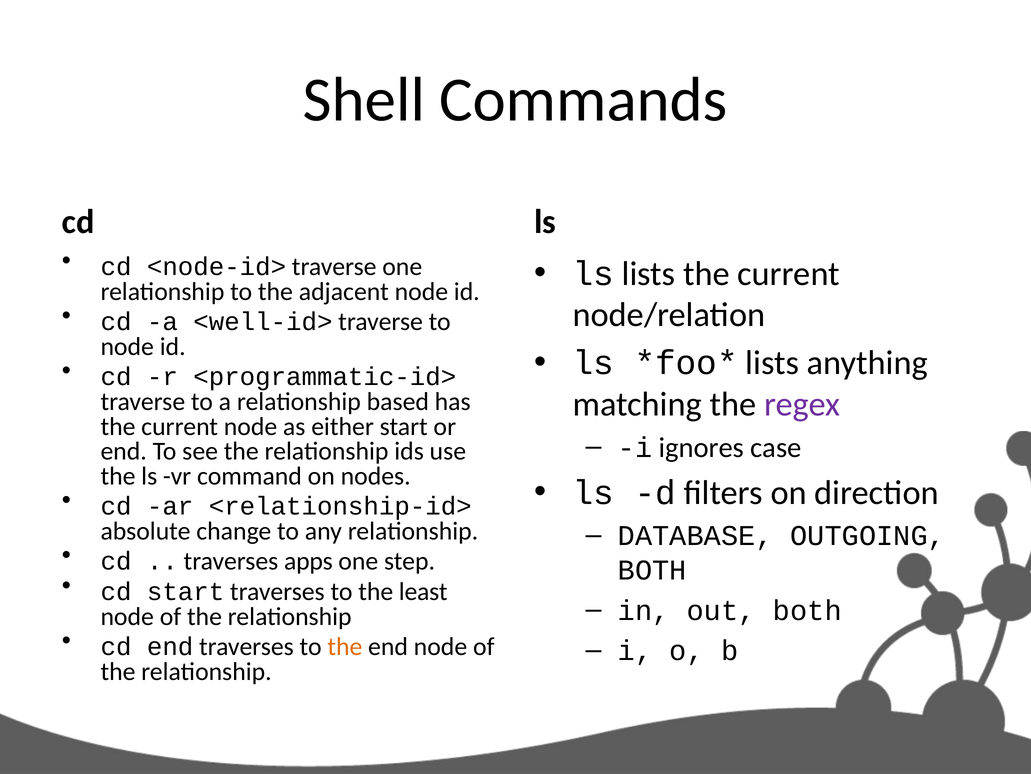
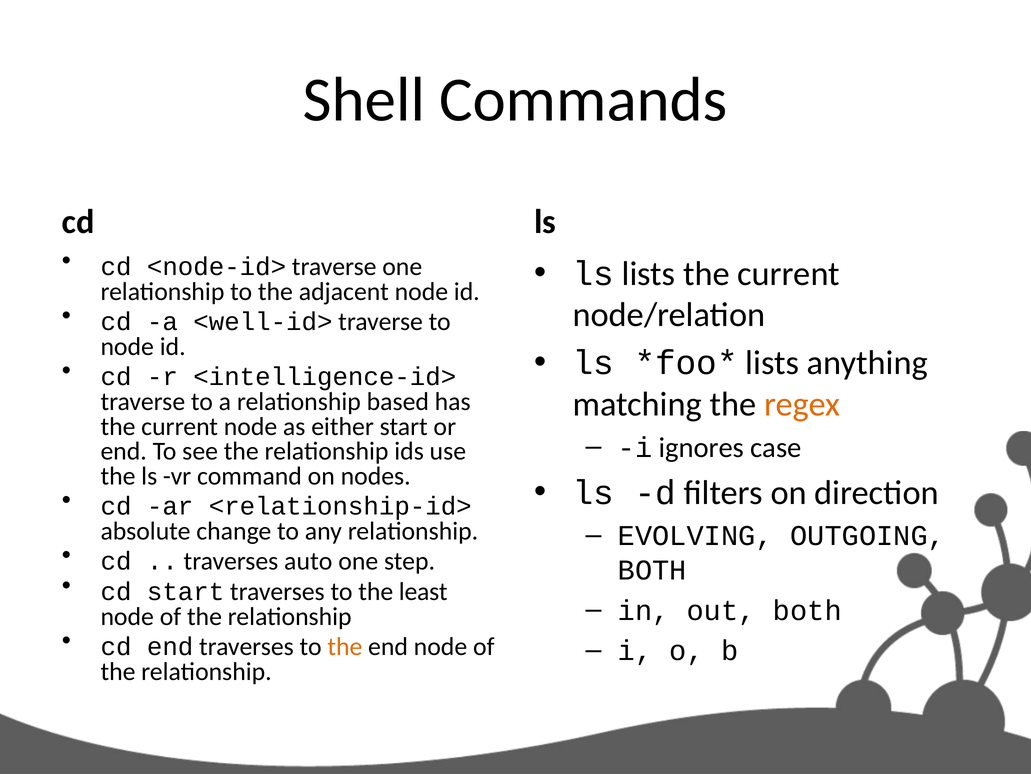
<programmatic-id>: <programmatic-id> -> <intelligence-id>
regex colour: purple -> orange
DATABASE: DATABASE -> EVOLVING
apps: apps -> auto
